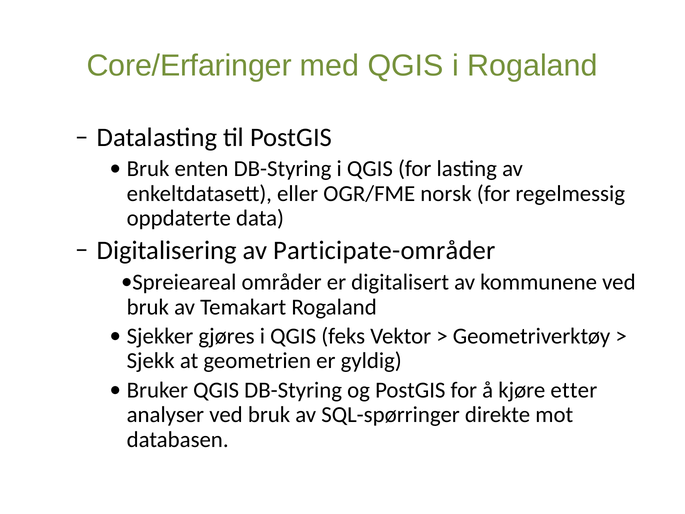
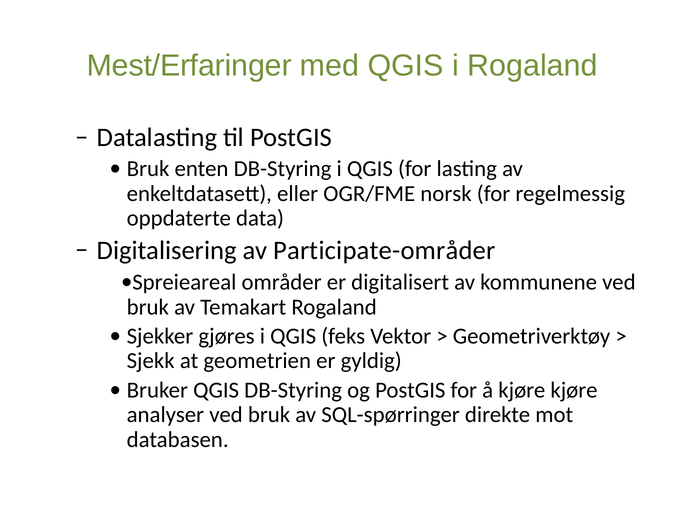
Core/Erfaringer: Core/Erfaringer -> Mest/Erfaringer
kjøre etter: etter -> kjøre
